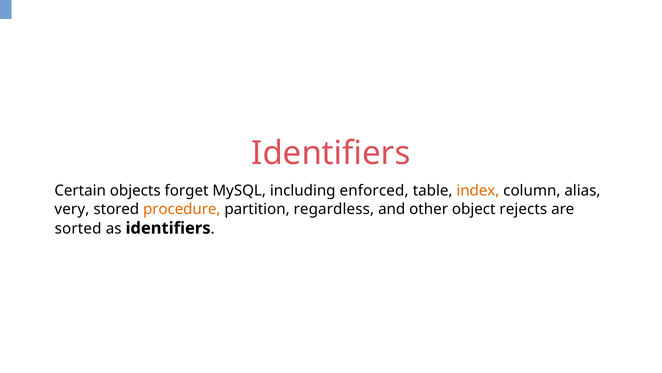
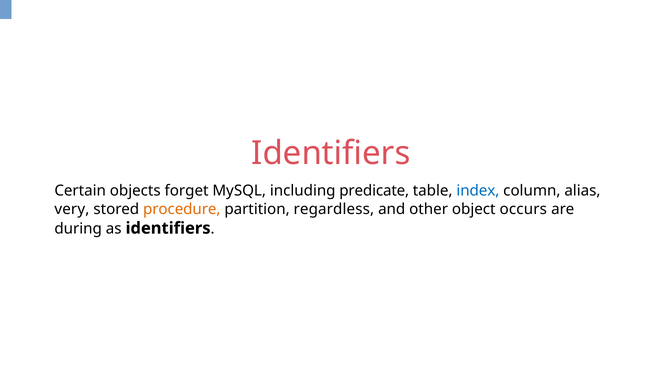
enforced: enforced -> predicate
index colour: orange -> blue
rejects: rejects -> occurs
sorted: sorted -> during
